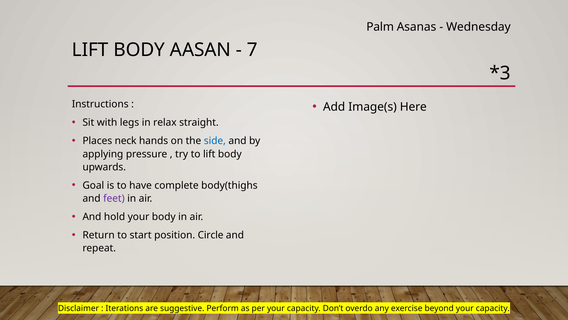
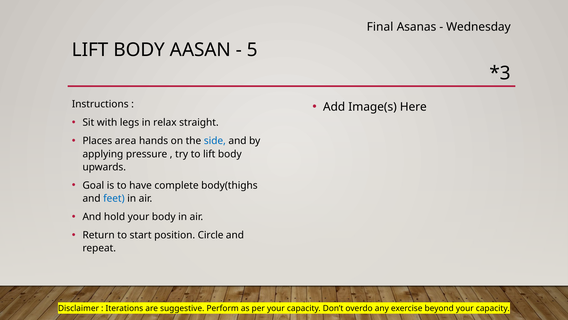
Palm: Palm -> Final
7: 7 -> 5
neck: neck -> area
feet colour: purple -> blue
